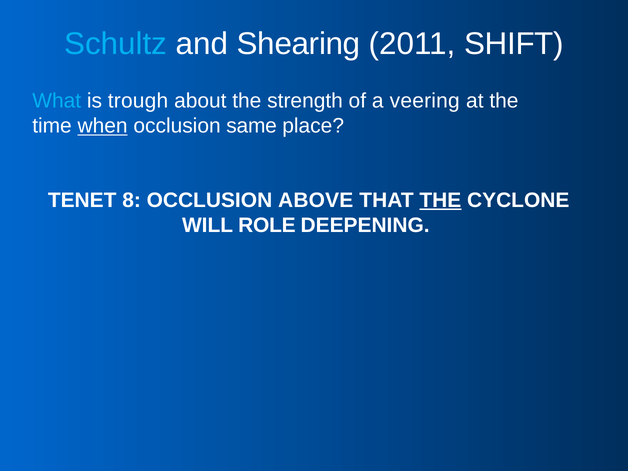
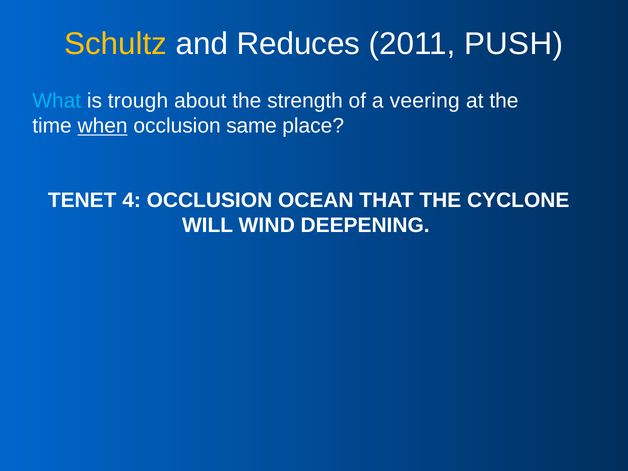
Schultz colour: light blue -> yellow
Shearing: Shearing -> Reduces
SHIFT: SHIFT -> PUSH
8: 8 -> 4
ABOVE: ABOVE -> OCEAN
THE at (440, 200) underline: present -> none
ROLE: ROLE -> WIND
